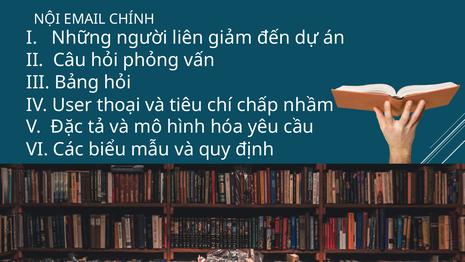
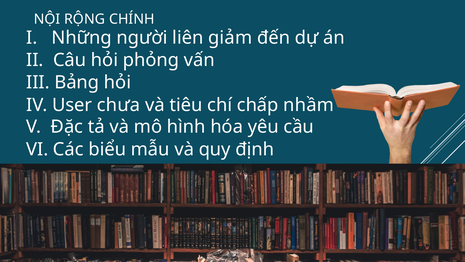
EMAIL: EMAIL -> RỘNG
thoại: thoại -> chưa
